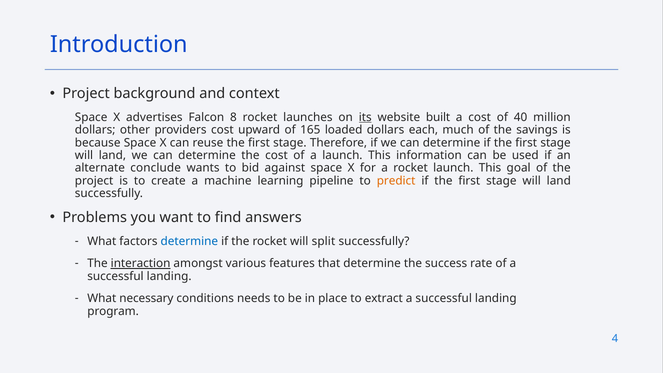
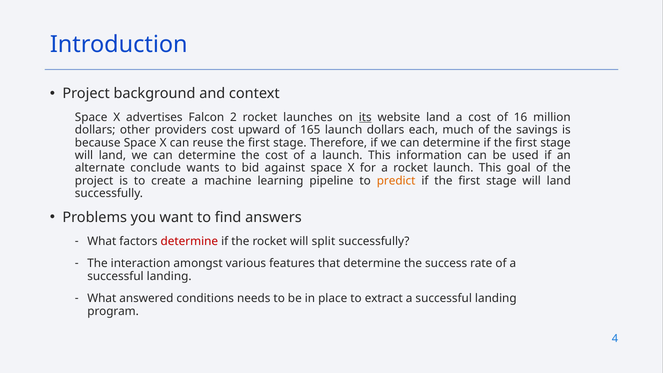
8: 8 -> 2
website built: built -> land
40: 40 -> 16
165 loaded: loaded -> launch
determine at (189, 241) colour: blue -> red
interaction underline: present -> none
necessary: necessary -> answered
